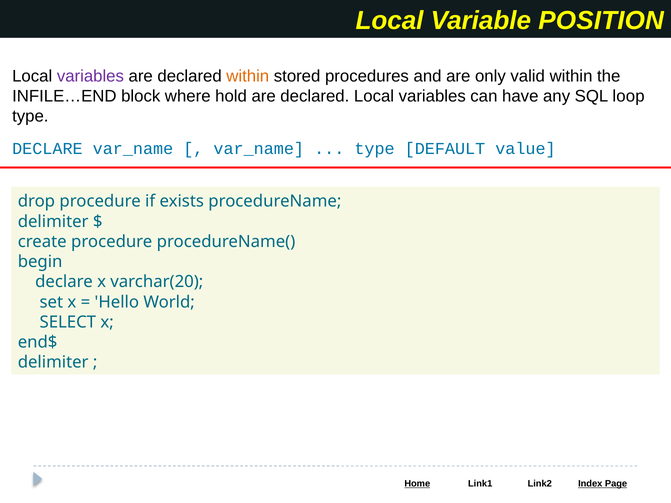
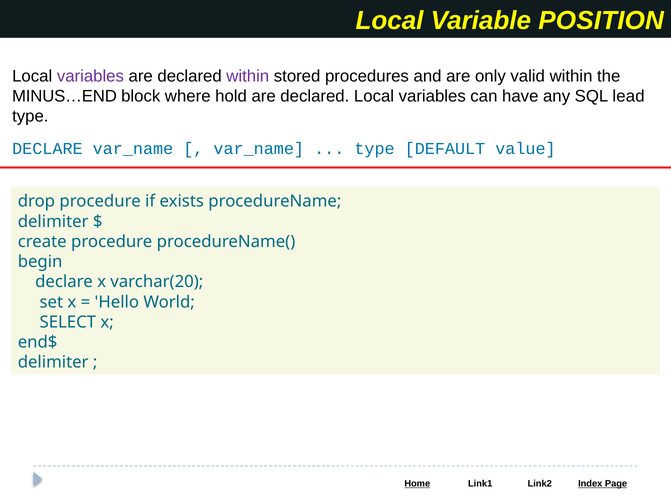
within at (248, 76) colour: orange -> purple
INFILE…END: INFILE…END -> MINUS…END
loop: loop -> lead
